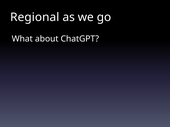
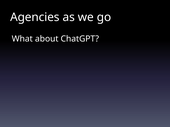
Regional: Regional -> Agencies
